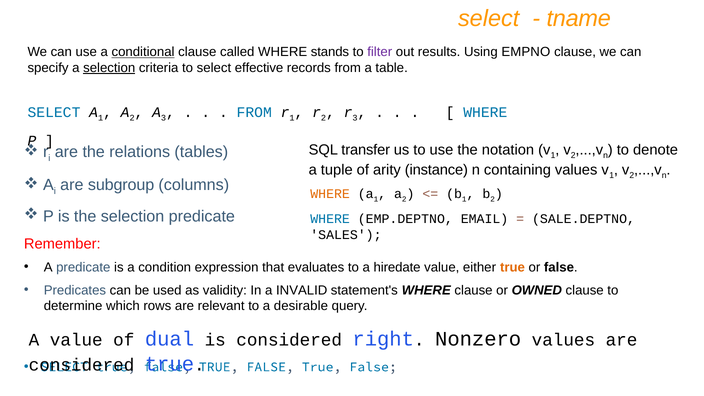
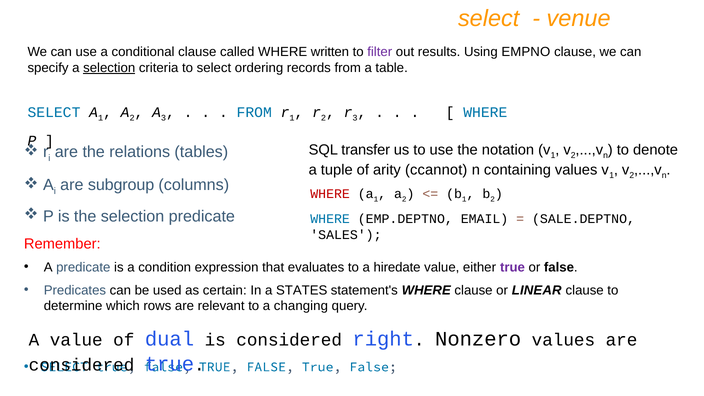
tname: tname -> venue
conditional underline: present -> none
stands: stands -> written
effective: effective -> ordering
instance: instance -> ccannot
WHERE at (330, 194) colour: orange -> red
true at (512, 267) colour: orange -> purple
validity: validity -> certain
INVALID: INVALID -> STATES
OWNED: OWNED -> LINEAR
desirable: desirable -> changing
